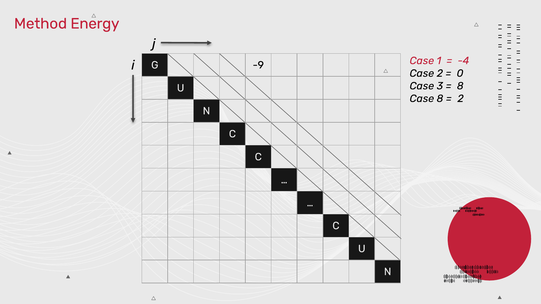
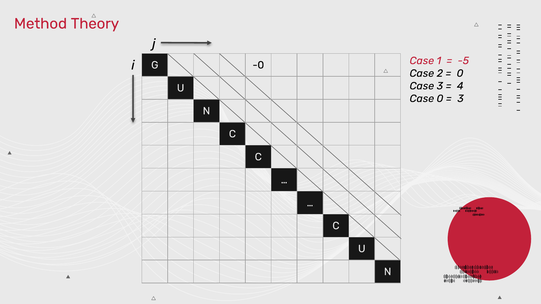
Energy: Energy -> Theory
-4: -4 -> -5
-9: -9 -> -0
8 at (460, 86): 8 -> 4
Case 8: 8 -> 0
2 at (460, 99): 2 -> 3
